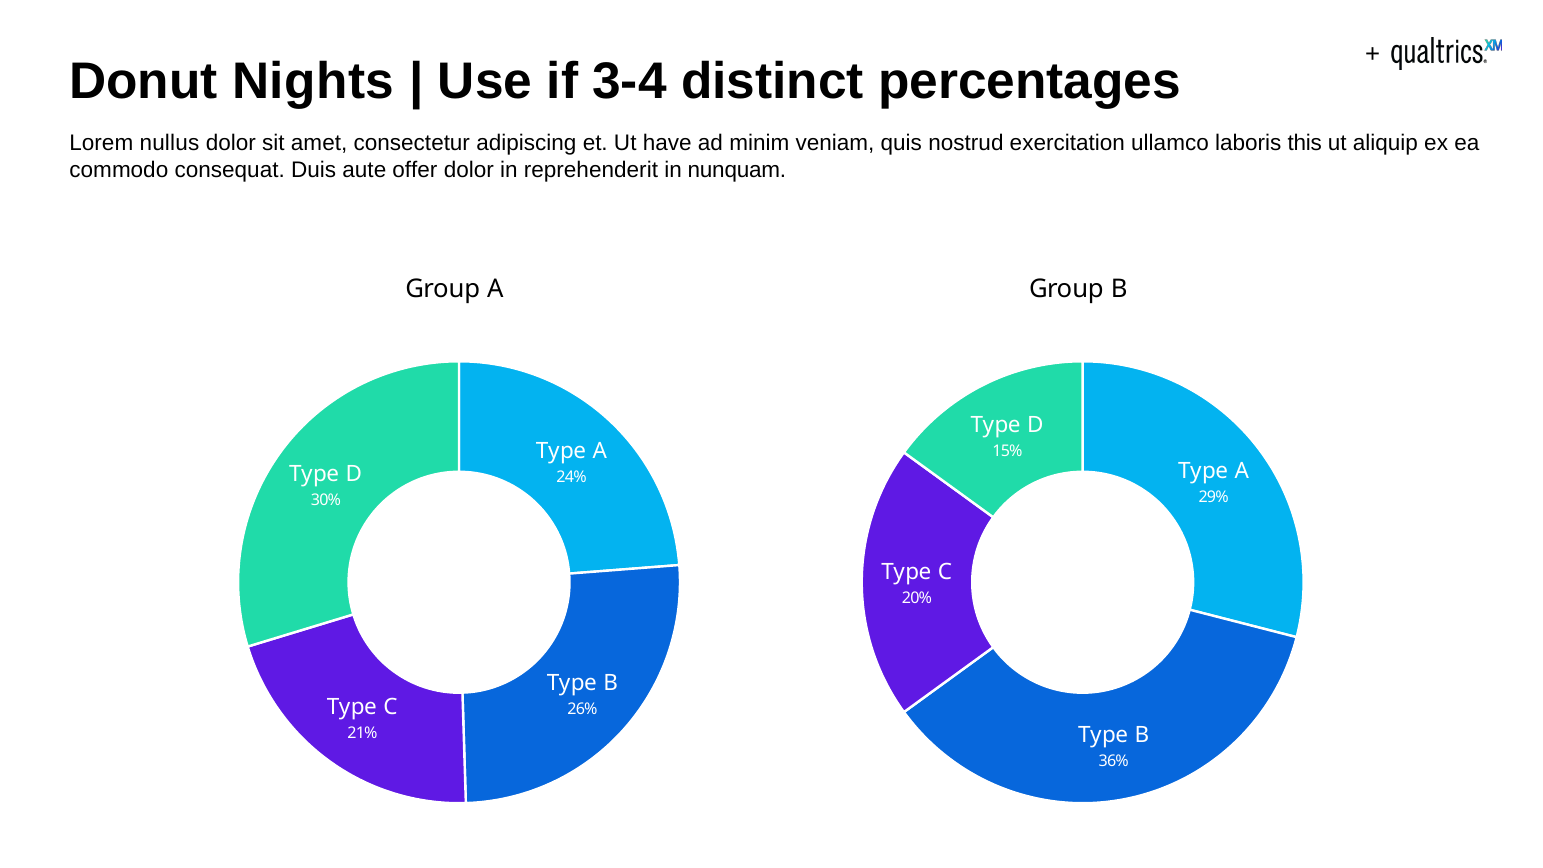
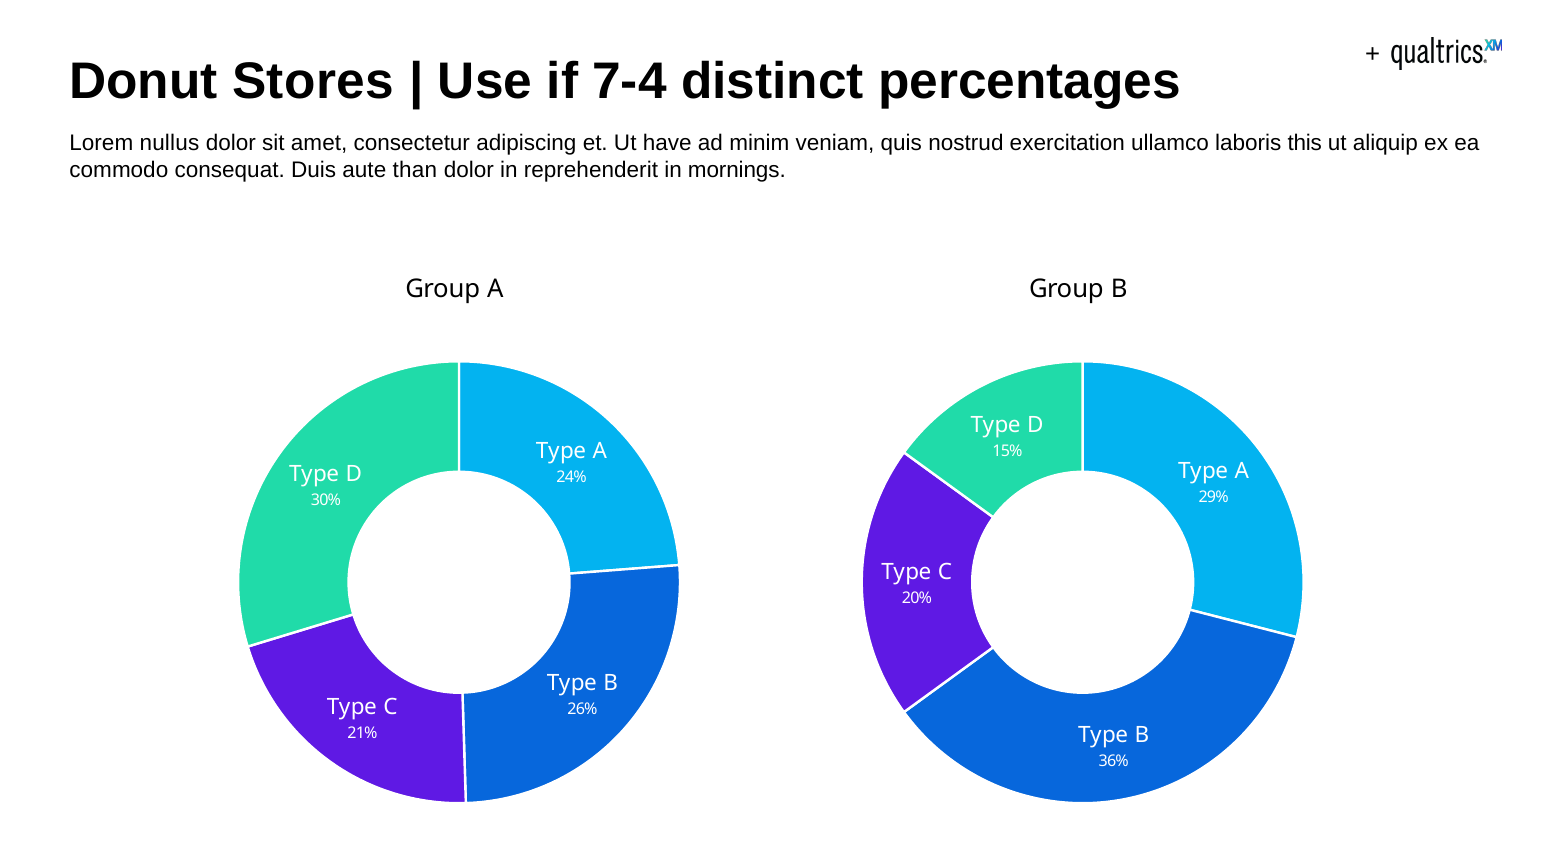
Nights: Nights -> Stores
3-4: 3-4 -> 7-4
offer: offer -> than
nunquam: nunquam -> mornings
